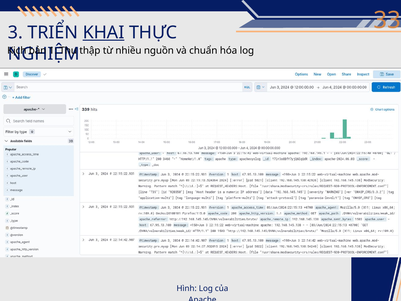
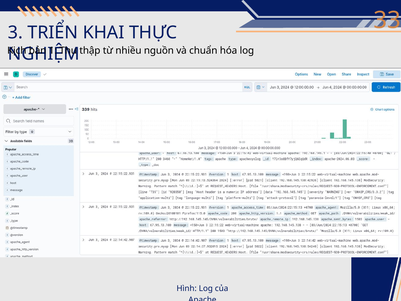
KHAI underline: present -> none
